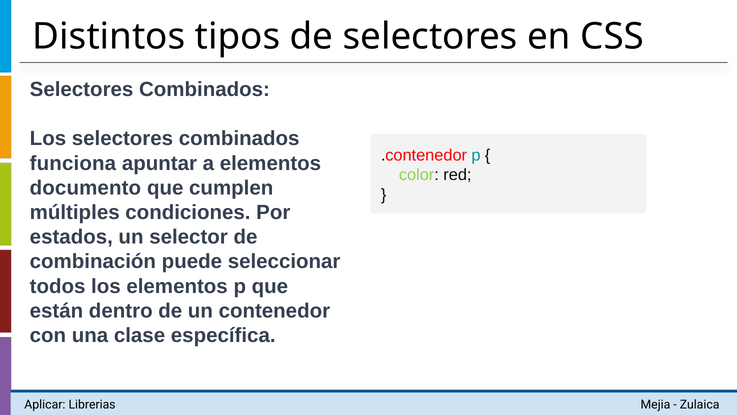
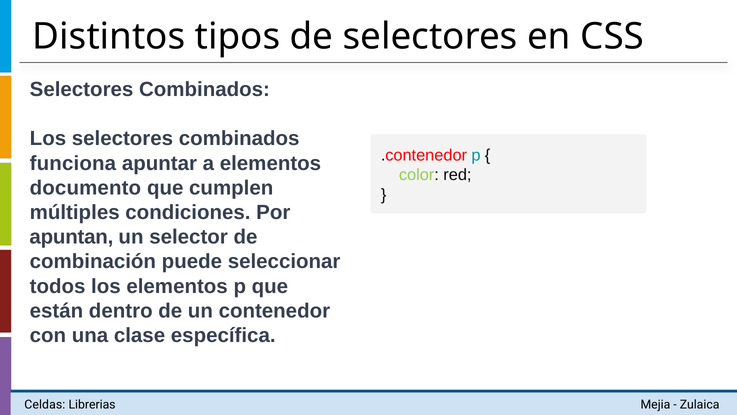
estados: estados -> apuntan
Aplicar: Aplicar -> Celdas
